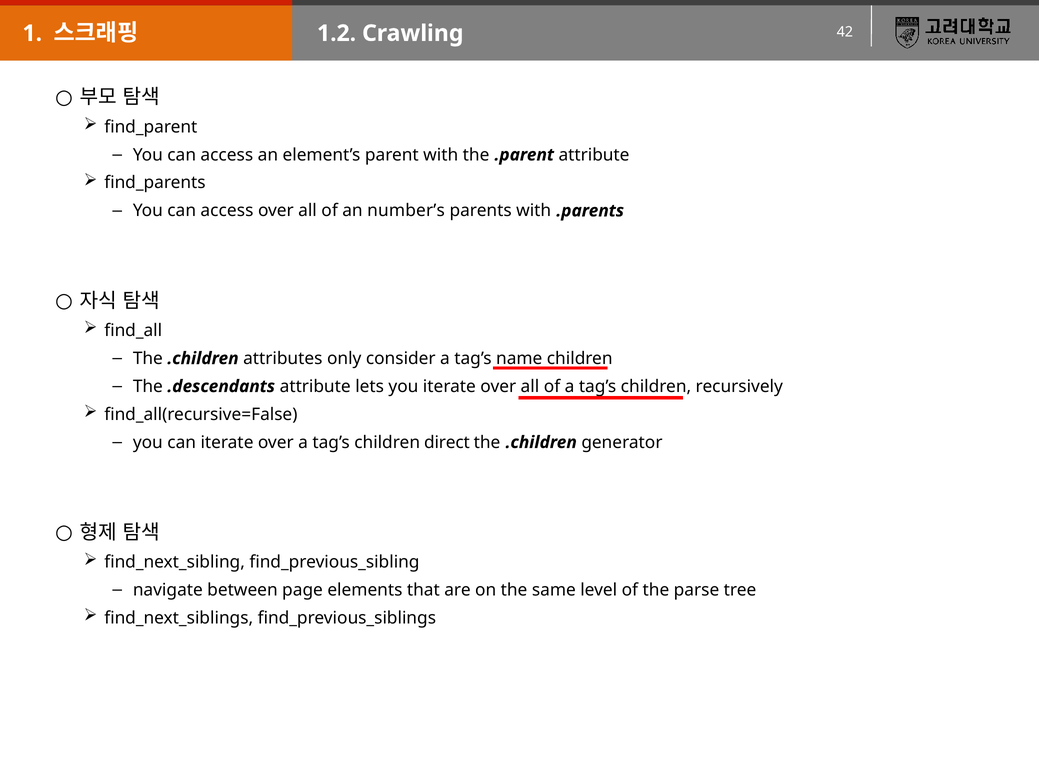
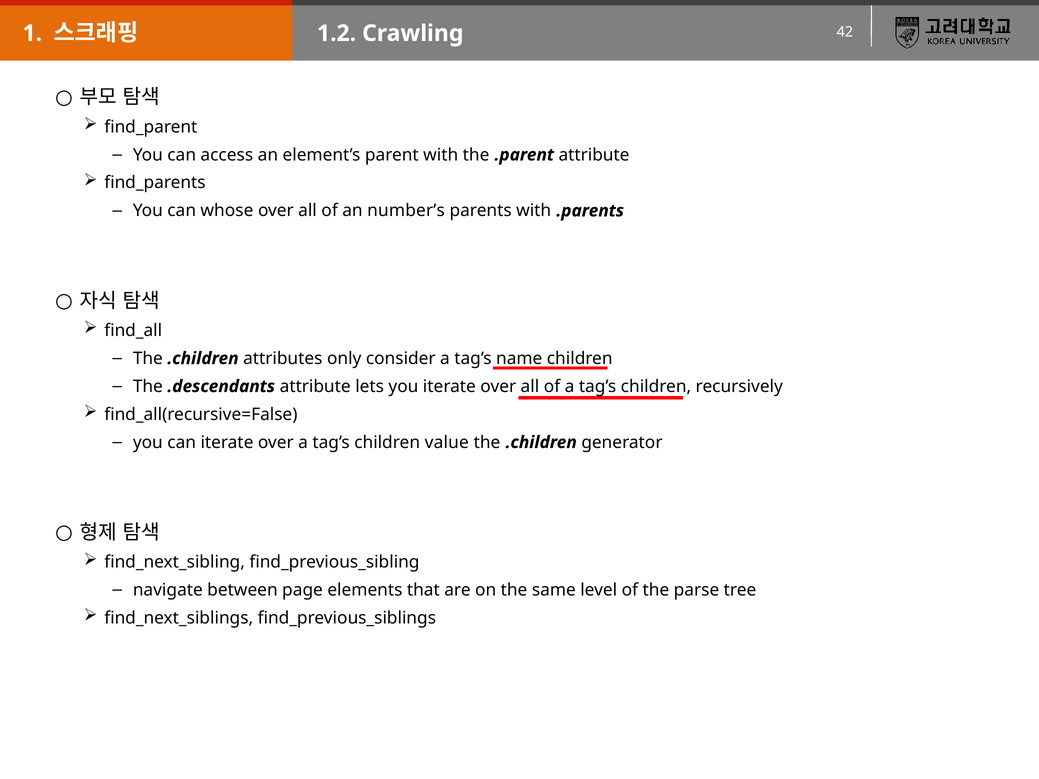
access at (227, 211): access -> whose
direct: direct -> value
